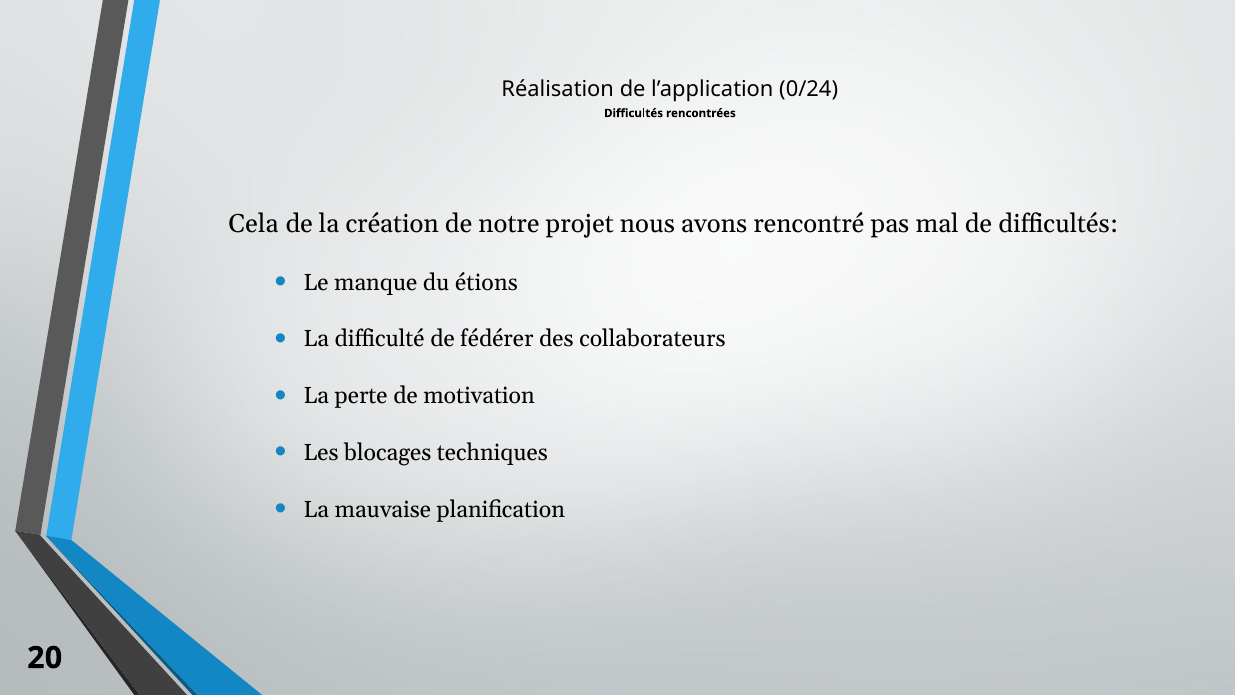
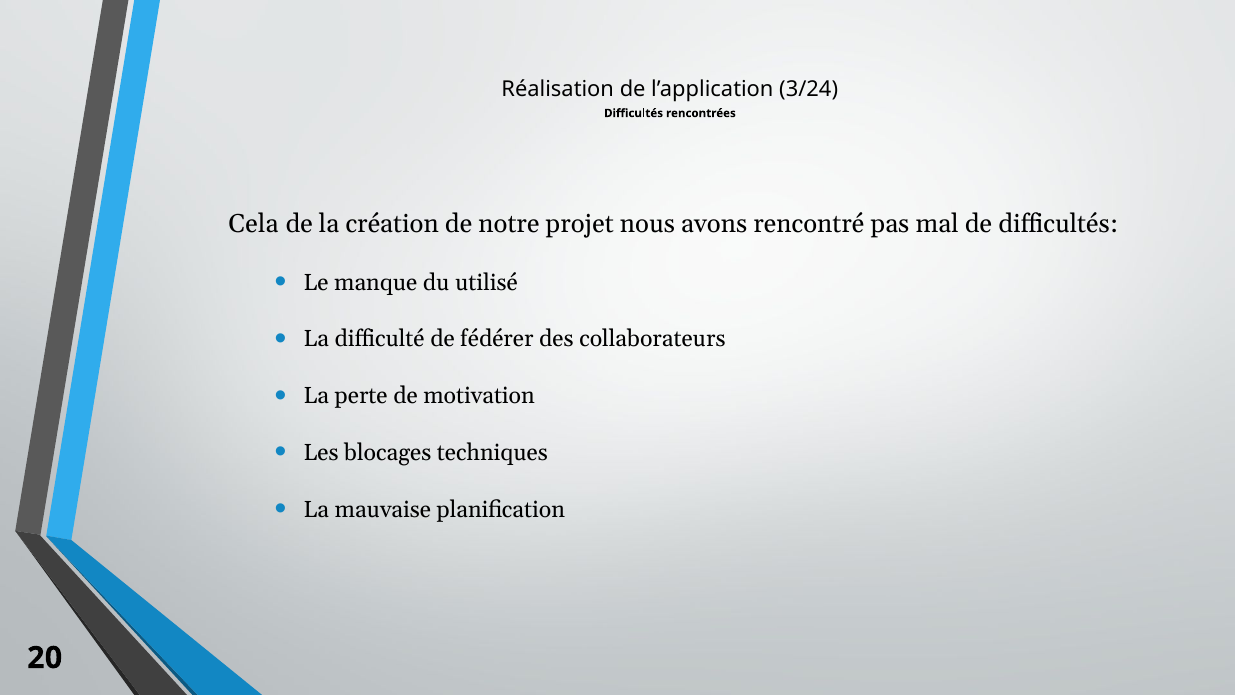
0/24: 0/24 -> 3/24
étions: étions -> utilisé
